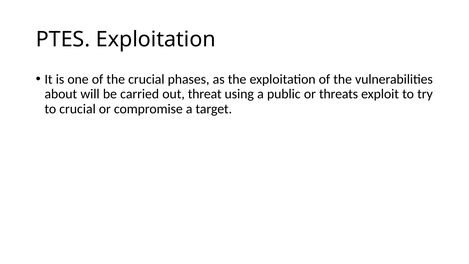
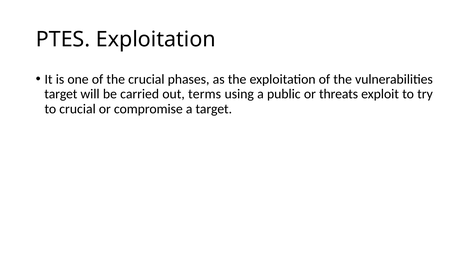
about at (61, 94): about -> target
threat: threat -> terms
